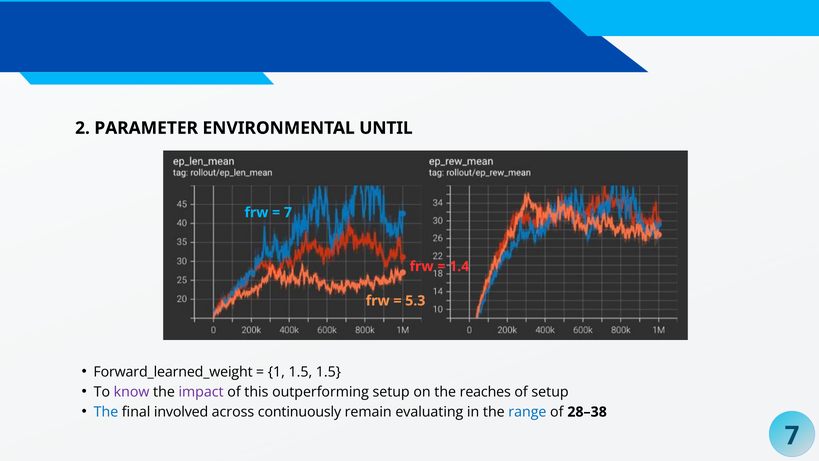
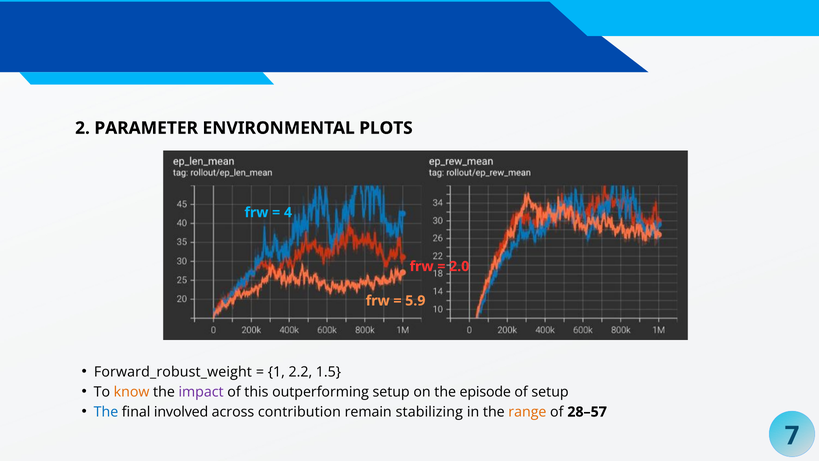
UNTIL: UNTIL -> PLOTS
7 at (288, 212): 7 -> 4
1.4: 1.4 -> 2.0
5.3: 5.3 -> 5.9
Forward_learned_weight: Forward_learned_weight -> Forward_robust_weight
1 1.5: 1.5 -> 2.2
know colour: purple -> orange
reaches: reaches -> episode
continuously: continuously -> contribution
evaluating: evaluating -> stabilizing
range colour: blue -> orange
28–38: 28–38 -> 28–57
